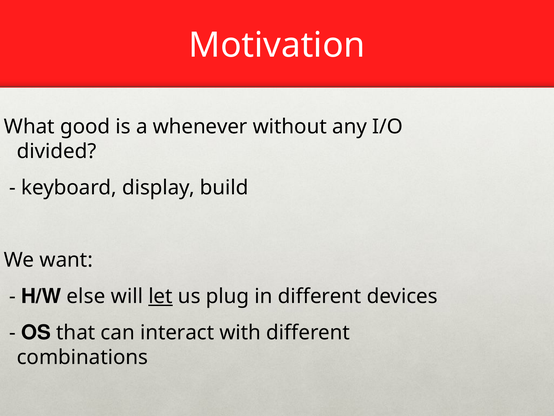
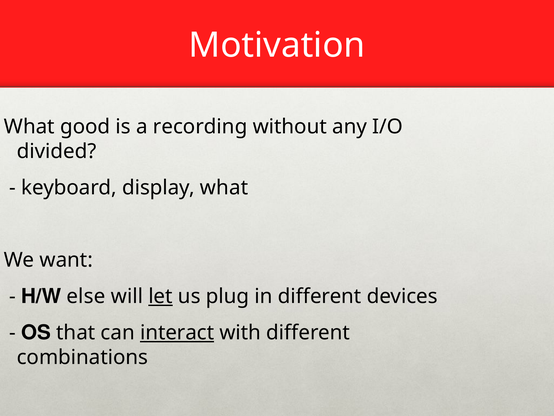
whenever: whenever -> recording
display build: build -> what
interact underline: none -> present
